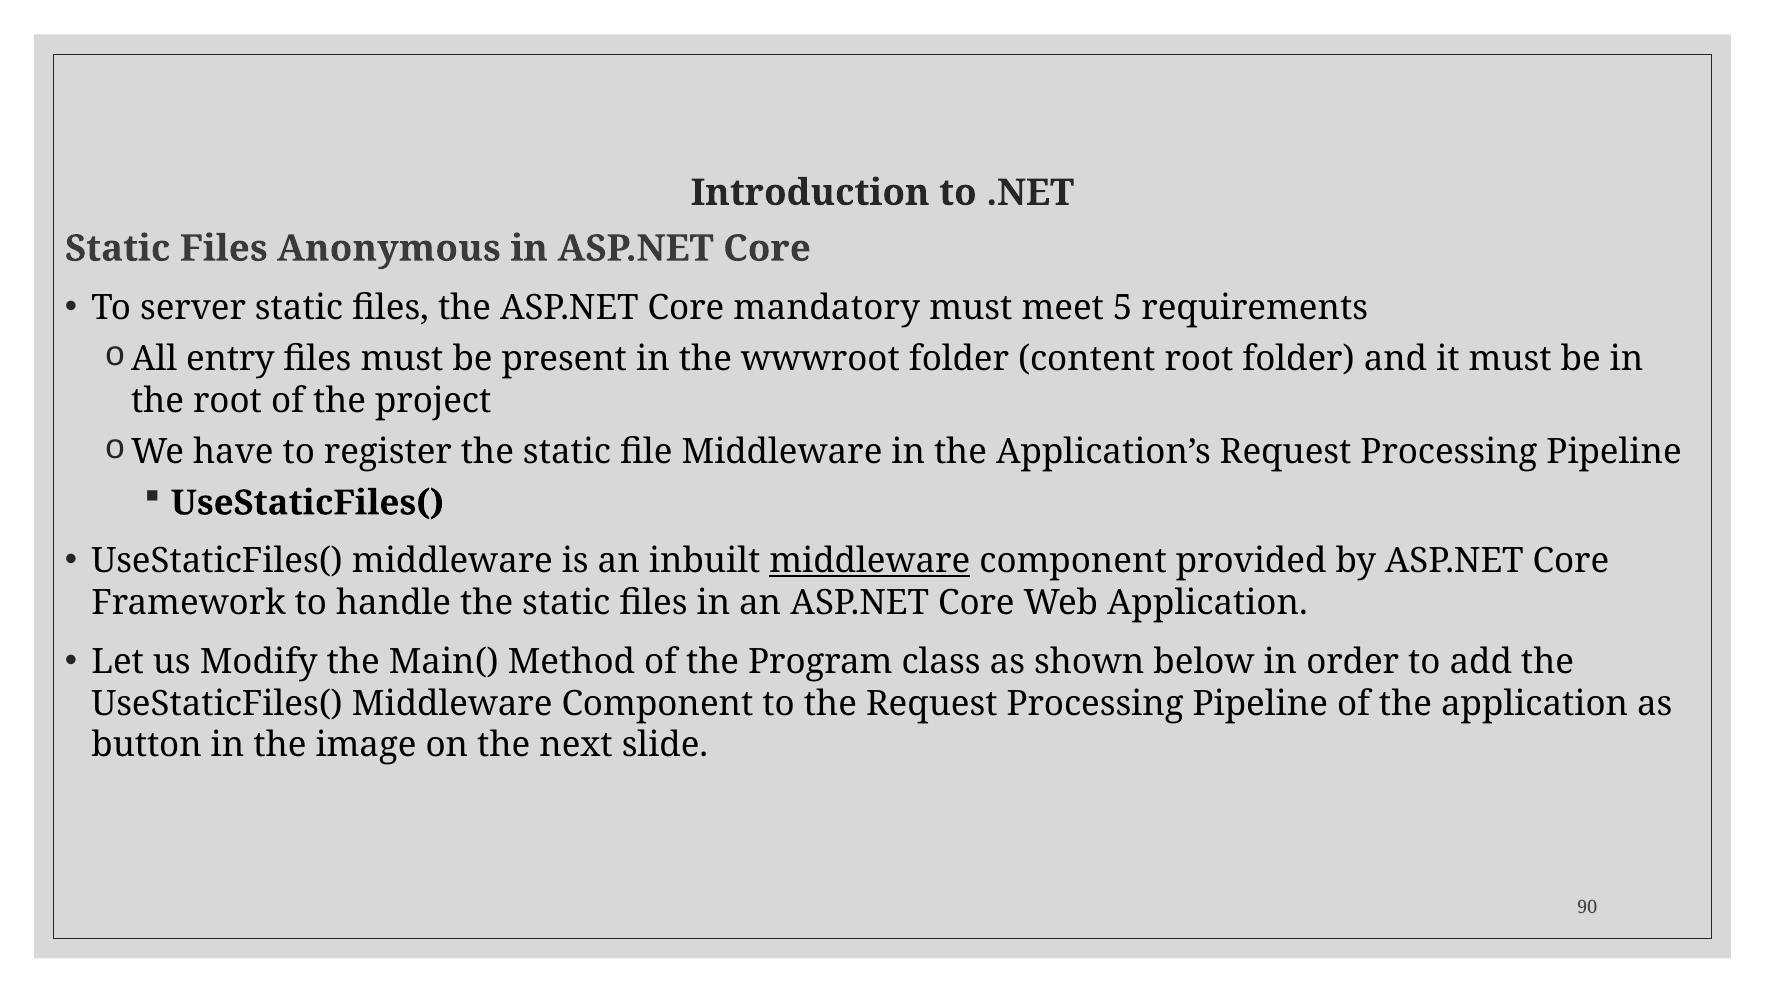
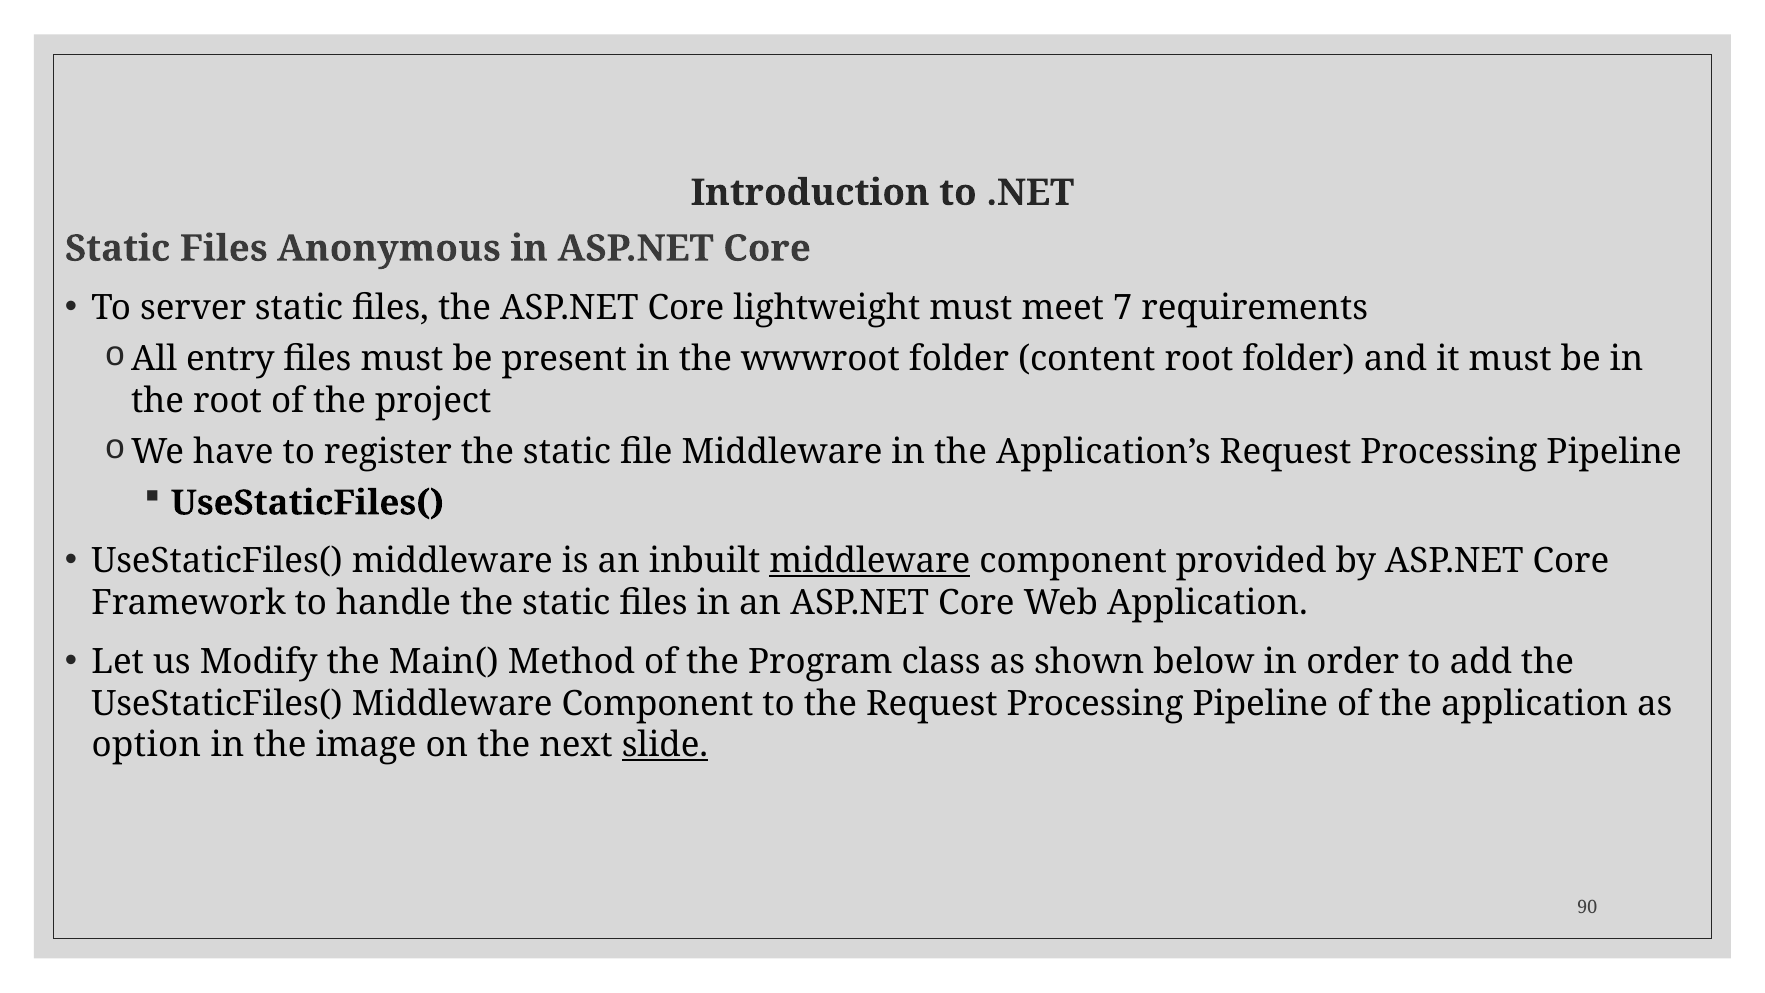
mandatory: mandatory -> lightweight
5: 5 -> 7
button: button -> option
slide underline: none -> present
